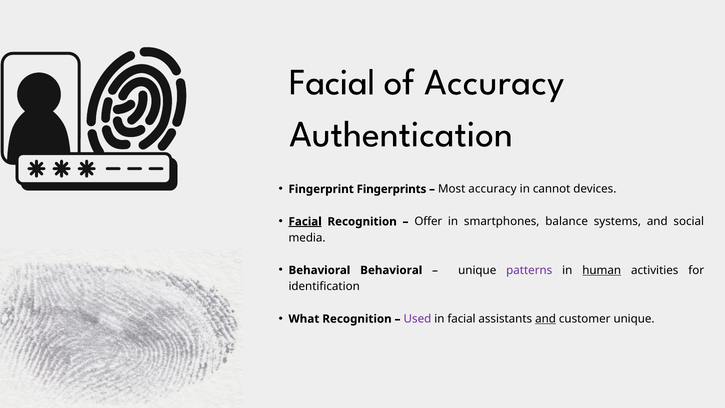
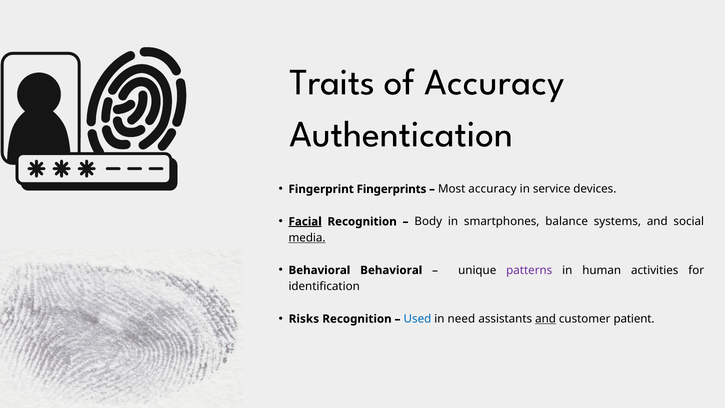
Facial at (332, 82): Facial -> Traits
cannot: cannot -> service
Offer: Offer -> Body
media underline: none -> present
human underline: present -> none
What: What -> Risks
Used colour: purple -> blue
in facial: facial -> need
customer unique: unique -> patient
